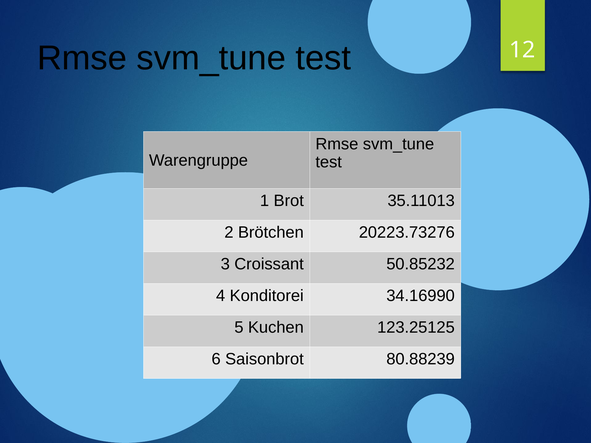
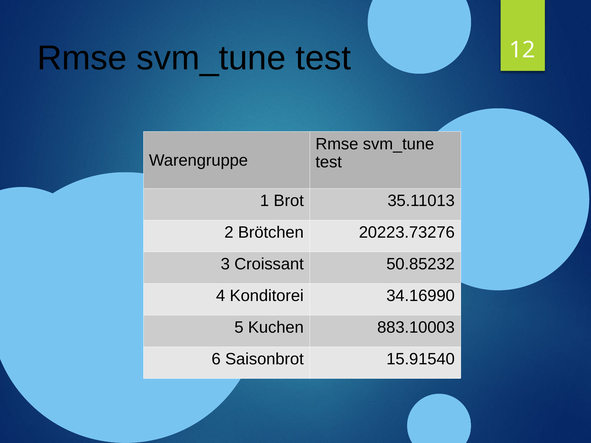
123.25125: 123.25125 -> 883.10003
80.88239: 80.88239 -> 15.91540
